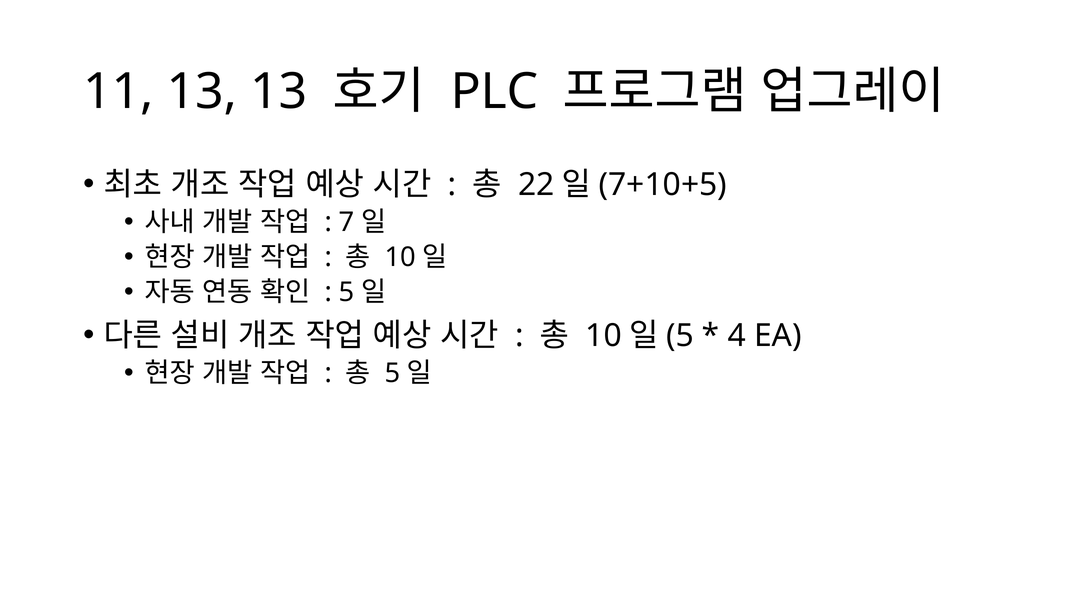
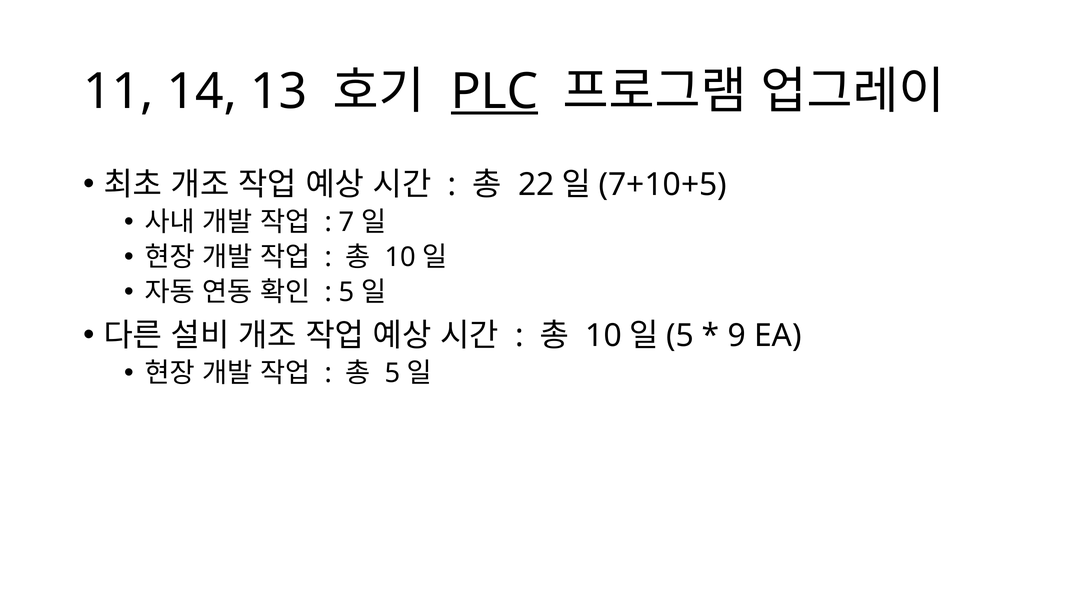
11 13: 13 -> 14
PLC underline: none -> present
4: 4 -> 9
